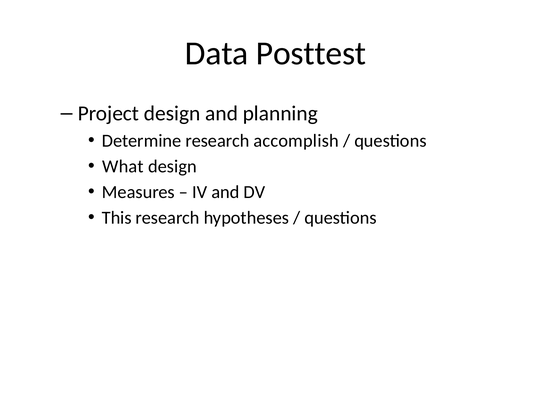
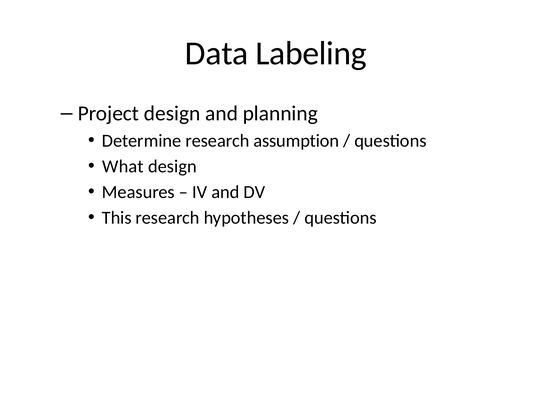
Posttest: Posttest -> Labeling
accomplish: accomplish -> assumption
